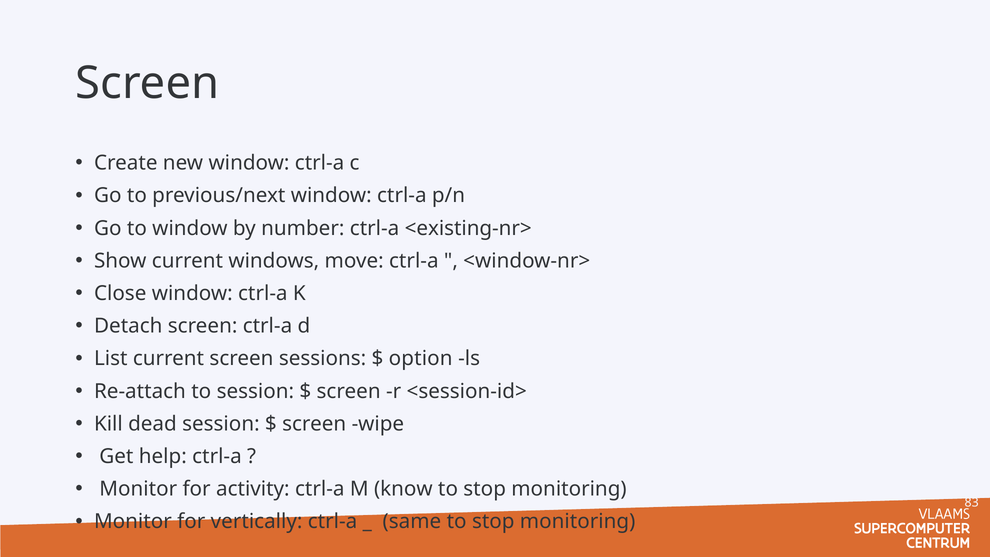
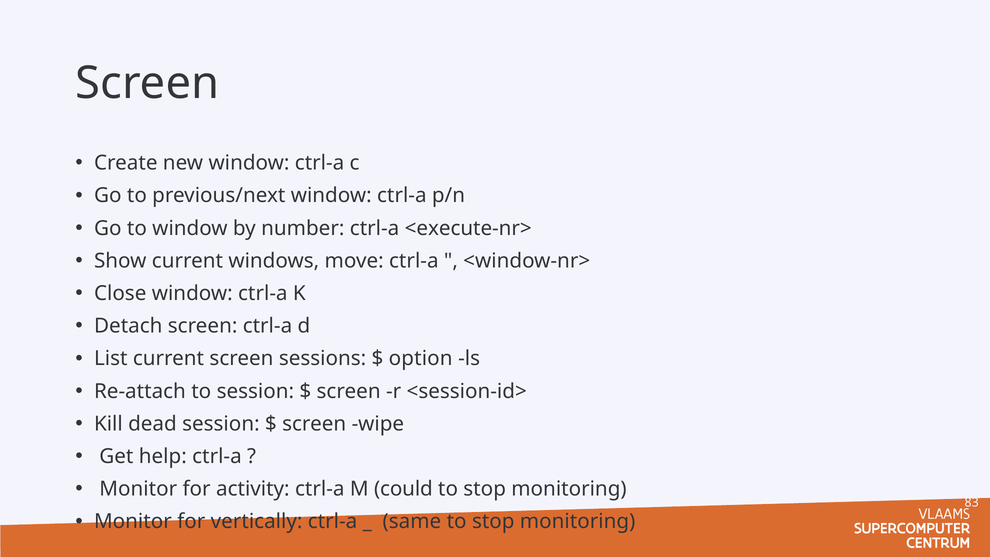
<existing-nr>: <existing-nr> -> <execute-nr>
know: know -> could
